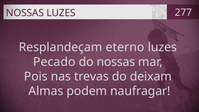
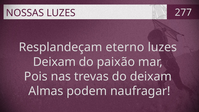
Pecado at (54, 62): Pecado -> Deixam
do nossas: nossas -> paixão
